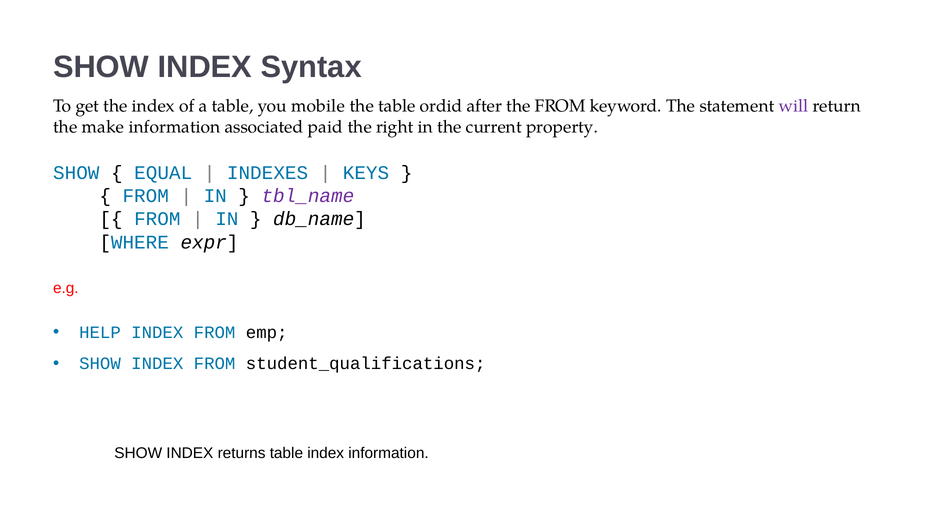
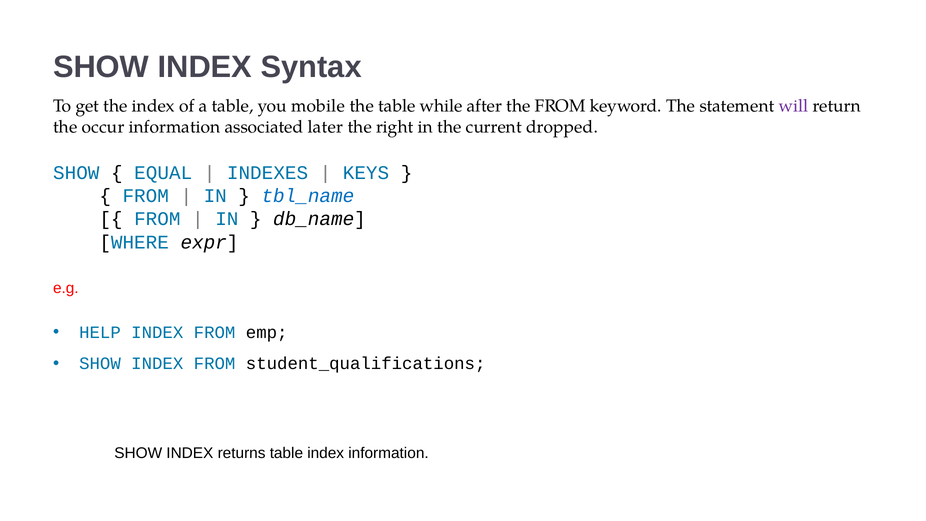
ordid: ordid -> while
make: make -> occur
paid: paid -> later
property: property -> dropped
tbl_name colour: purple -> blue
